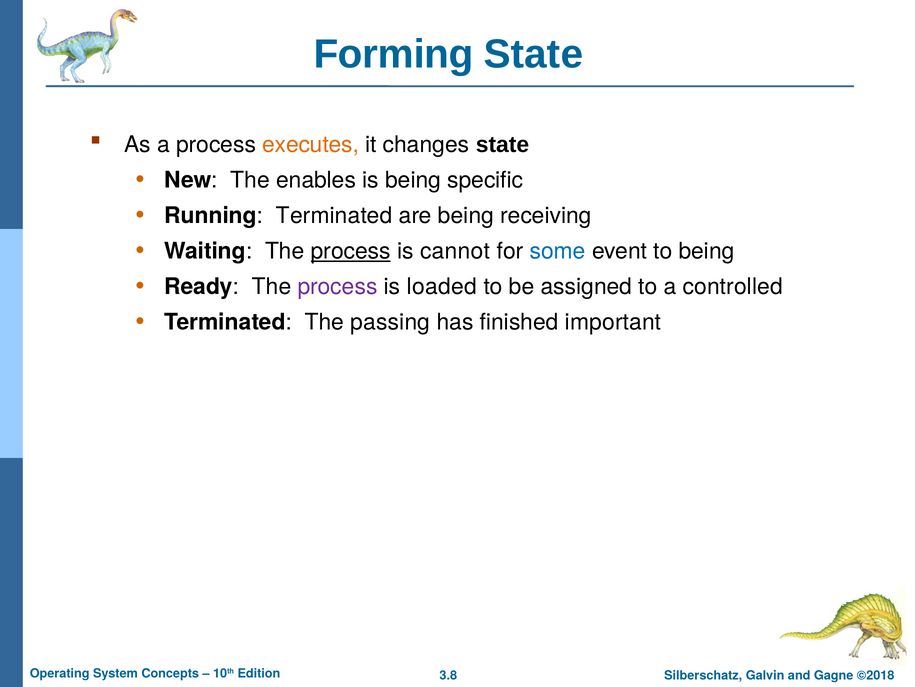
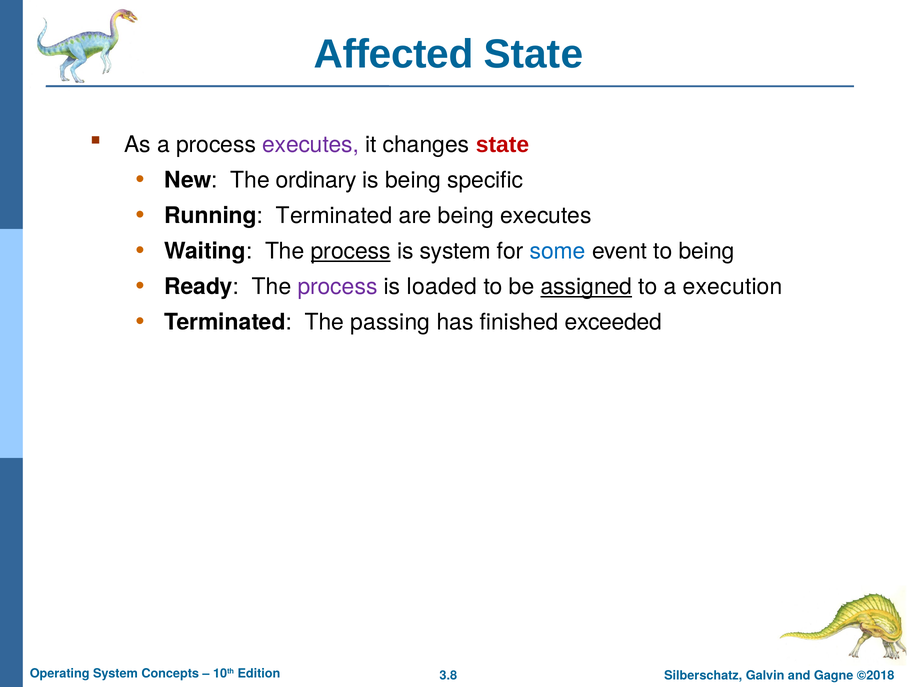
Forming: Forming -> Affected
executes at (311, 145) colour: orange -> purple
state at (502, 145) colour: black -> red
enables: enables -> ordinary
being receiving: receiving -> executes
is cannot: cannot -> system
assigned underline: none -> present
controlled: controlled -> execution
important: important -> exceeded
